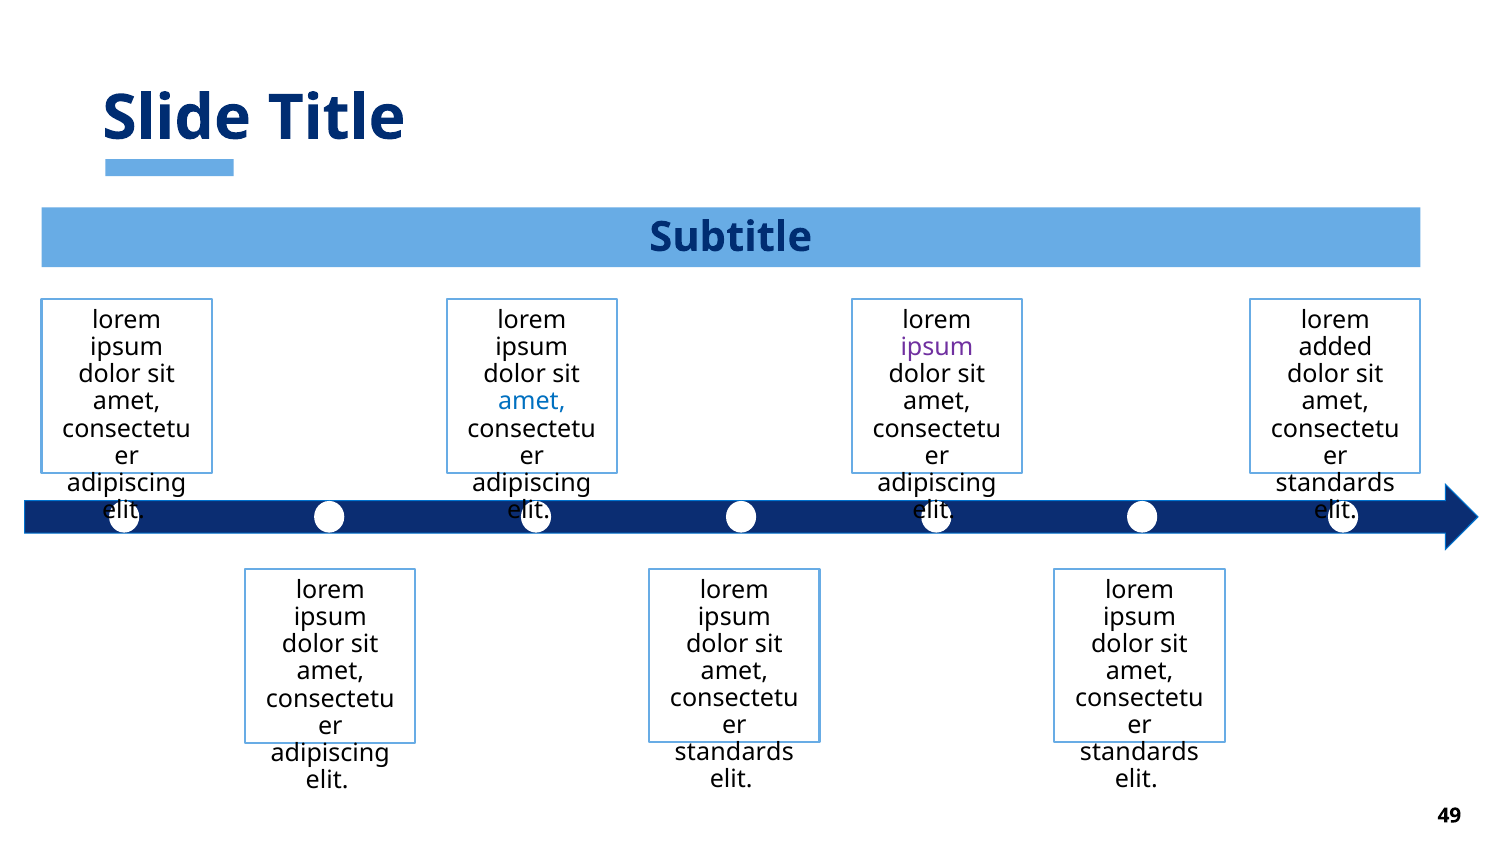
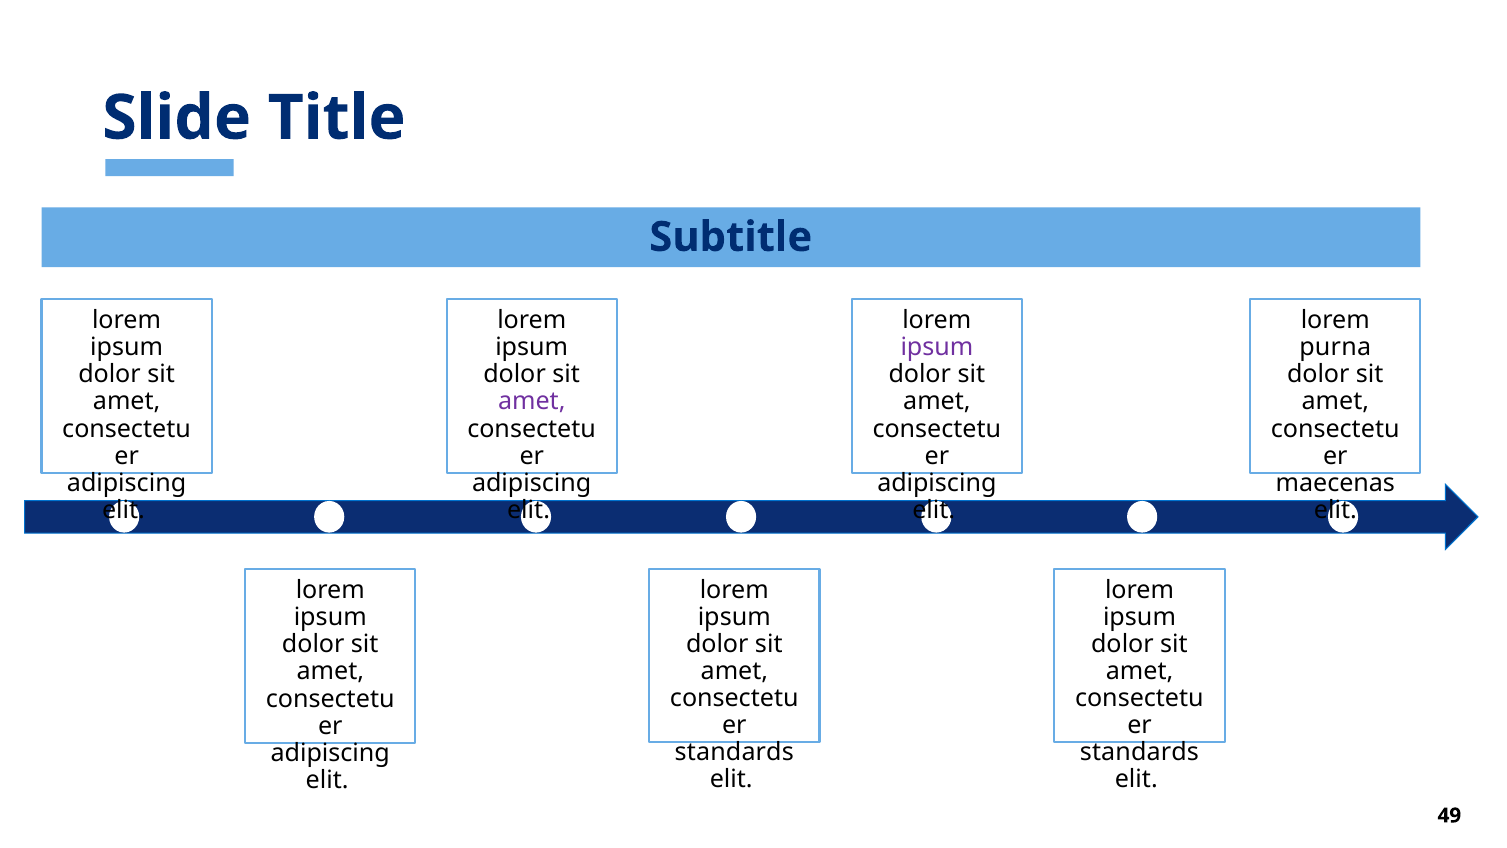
added: added -> purna
amet at (532, 402) colour: blue -> purple
standards at (1335, 483): standards -> maecenas
